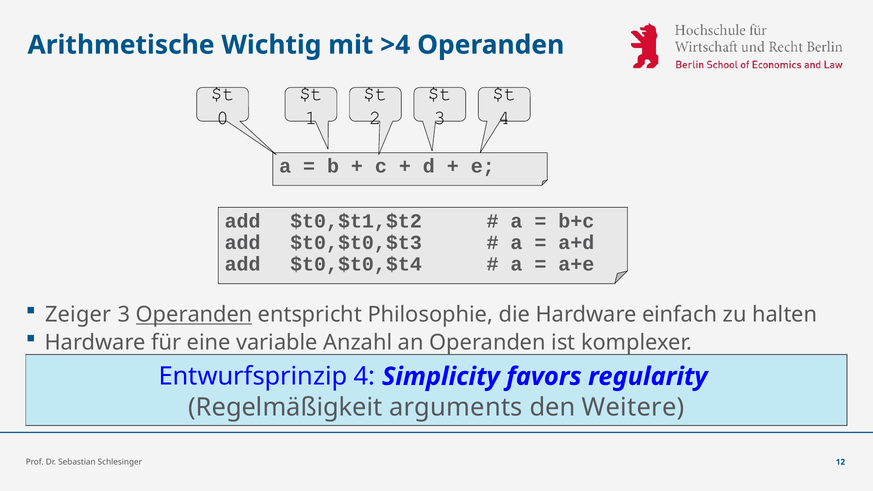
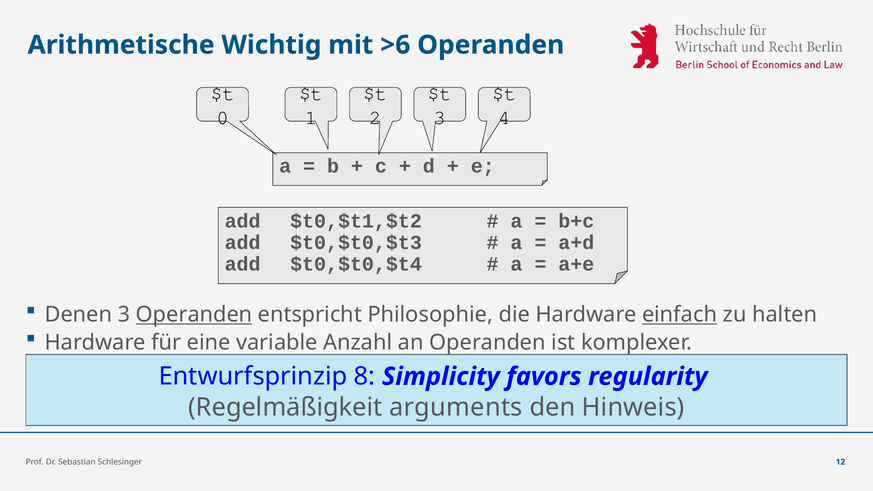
>4: >4 -> >6
Zeiger: Zeiger -> Denen
einfach underline: none -> present
Entwurfsprinzip 4: 4 -> 8
Weitere: Weitere -> Hinweis
